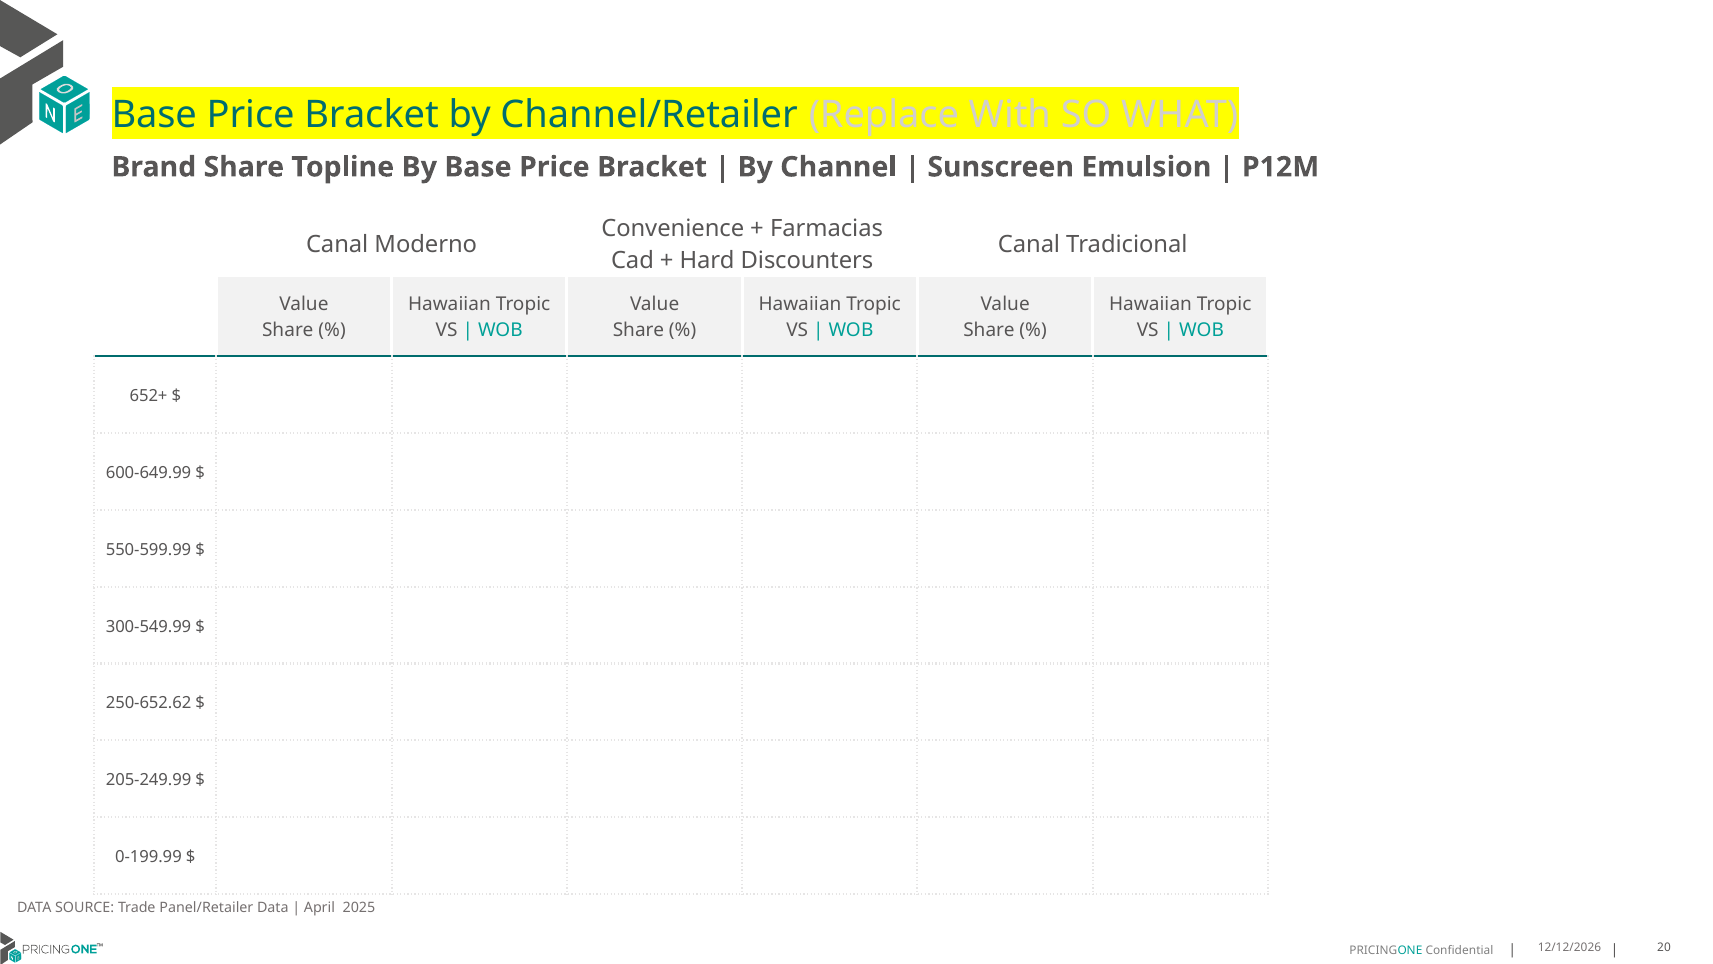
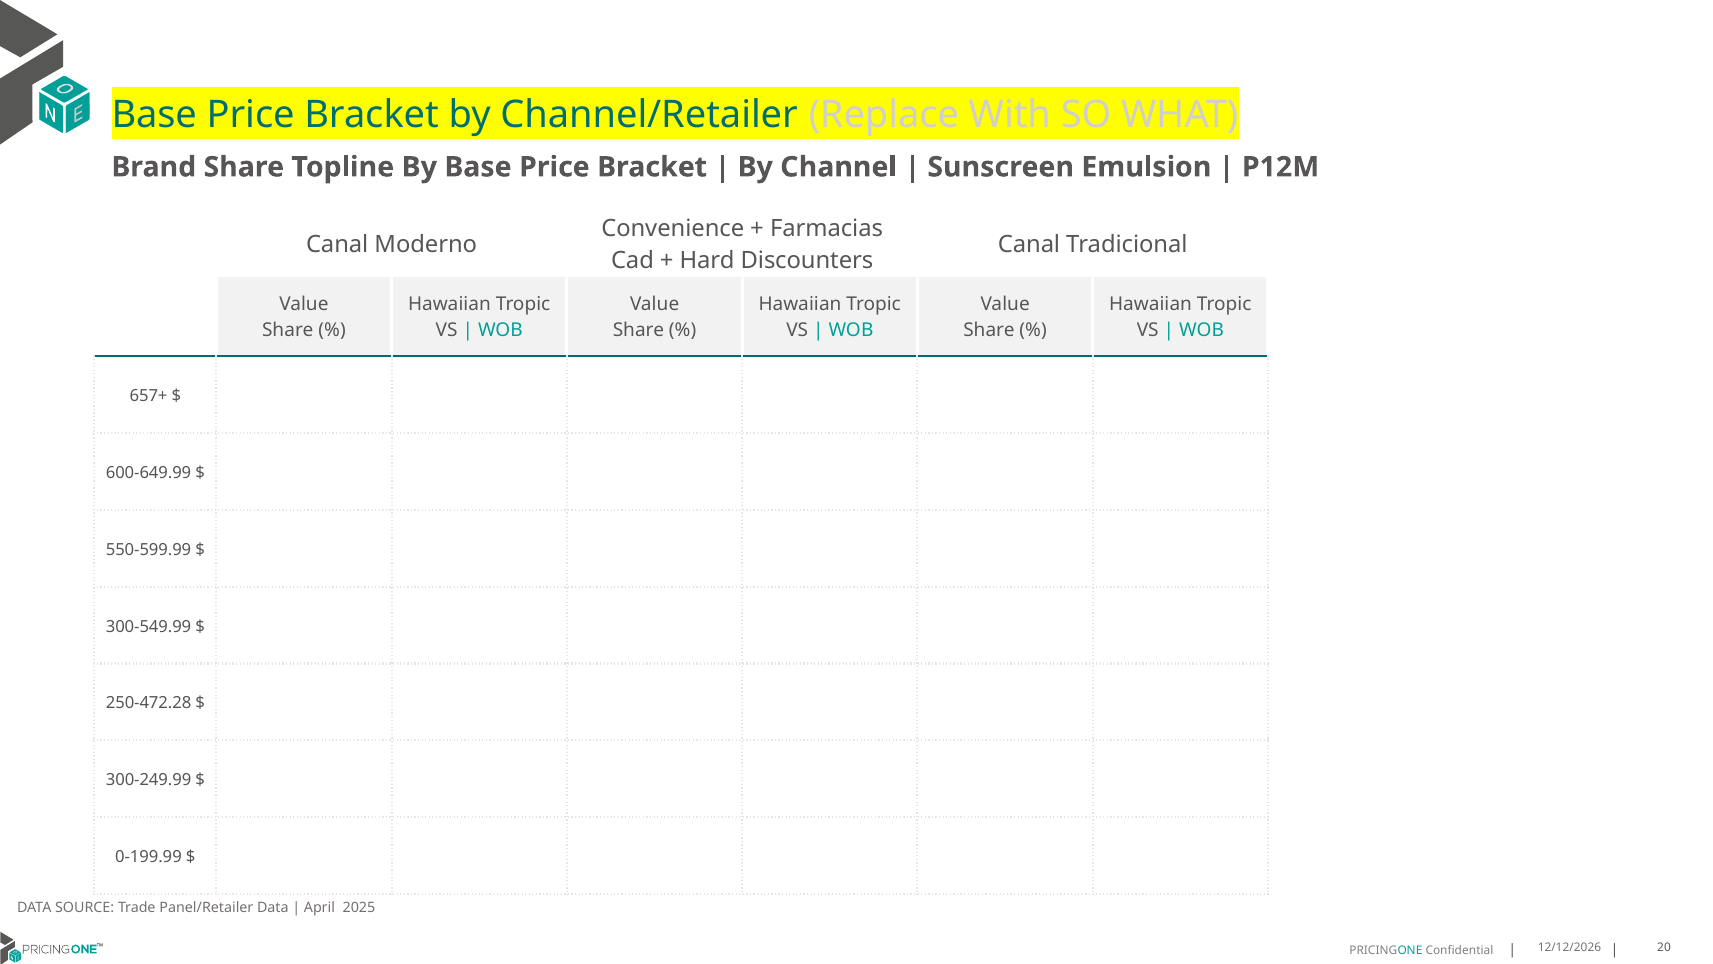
652+: 652+ -> 657+
250-652.62: 250-652.62 -> 250-472.28
205-249.99: 205-249.99 -> 300-249.99
